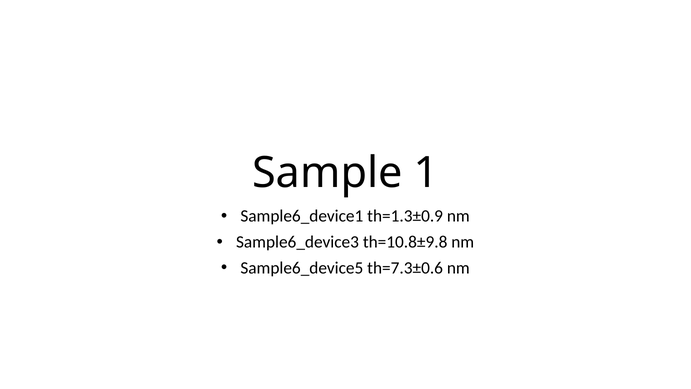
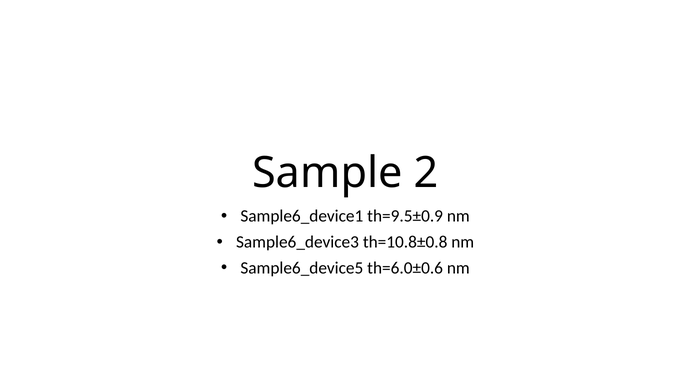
1: 1 -> 2
th=1.3±0.9: th=1.3±0.9 -> th=9.5±0.9
th=10.8±9.8: th=10.8±9.8 -> th=10.8±0.8
th=7.3±0.6: th=7.3±0.6 -> th=6.0±0.6
